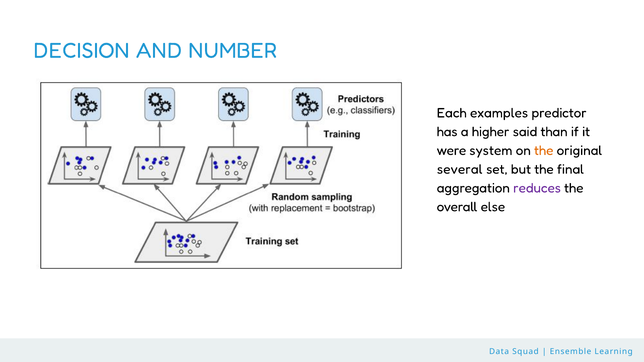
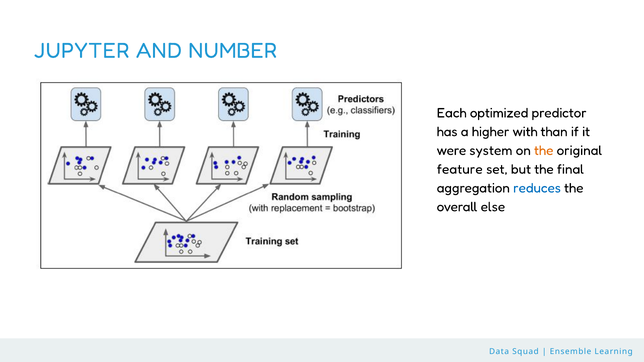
DECISION: DECISION -> JUPYTER
examples: examples -> optimized
said: said -> with
several: several -> feature
reduces colour: purple -> blue
